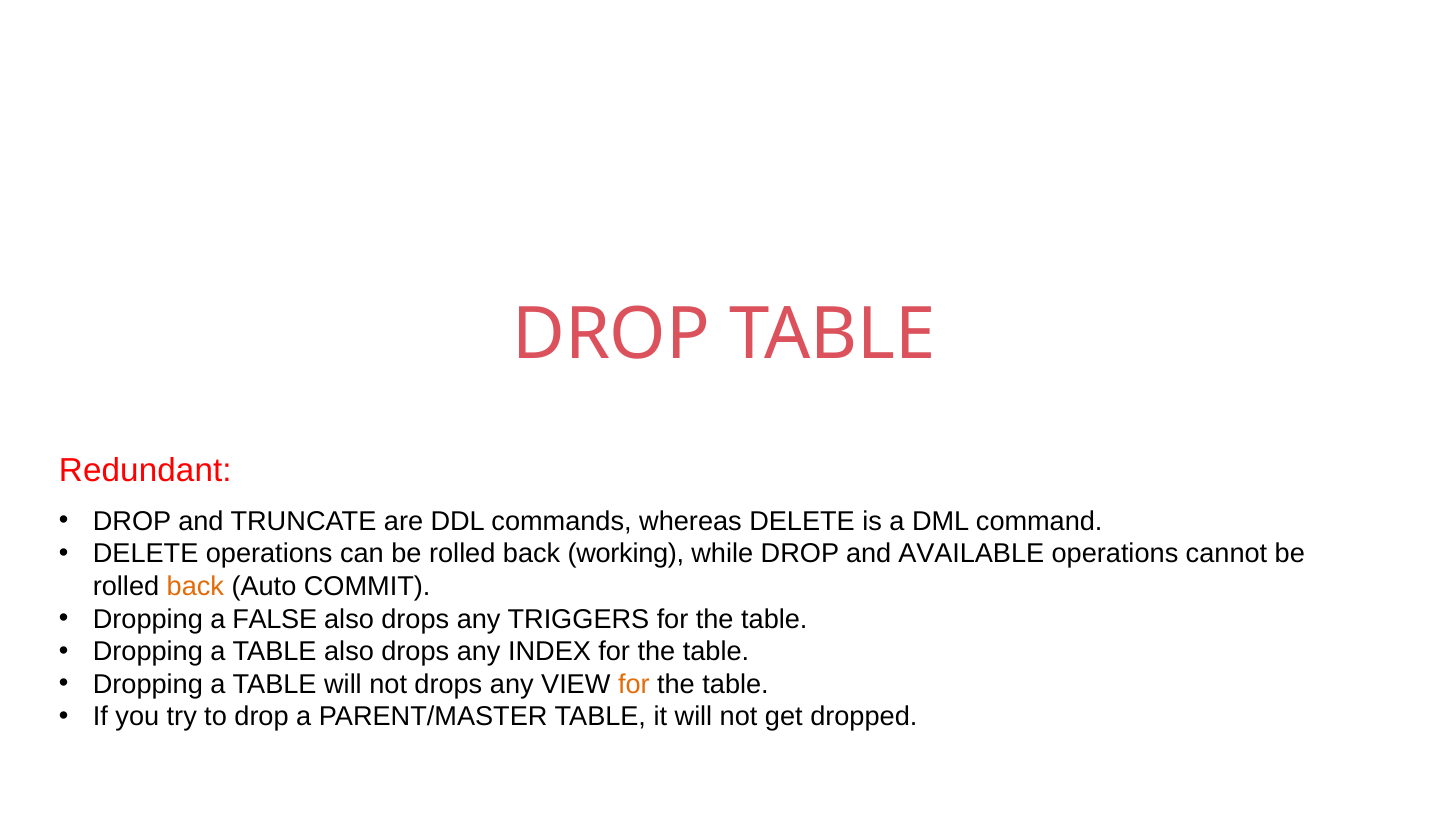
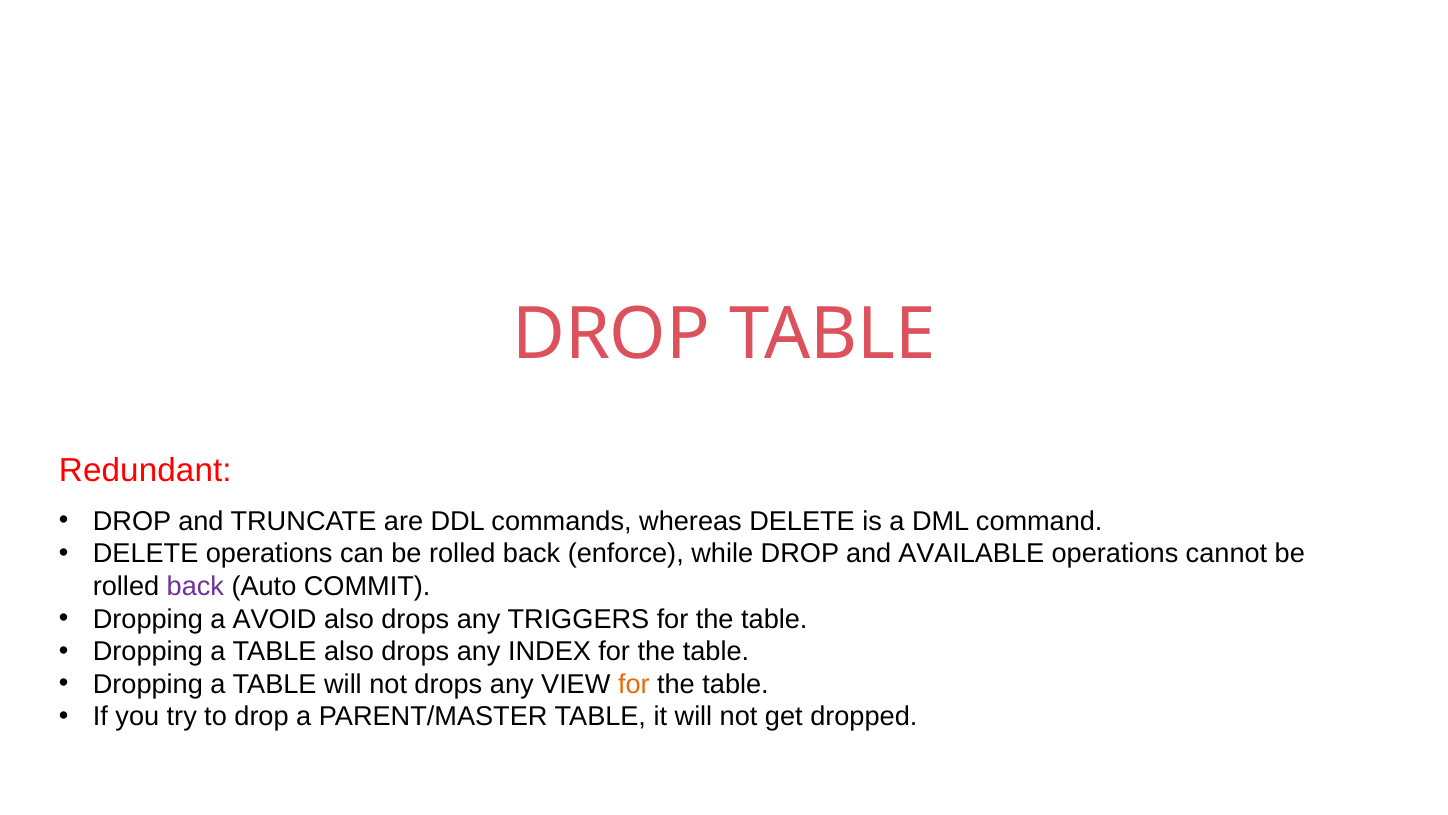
working: working -> enforce
back at (195, 586) colour: orange -> purple
FALSE: FALSE -> AVOID
